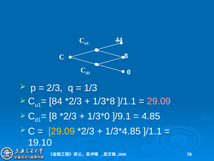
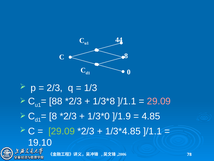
84: 84 -> 88
]/9.1: ]/9.1 -> ]/1.9
29.09 at (62, 131) colour: yellow -> light green
